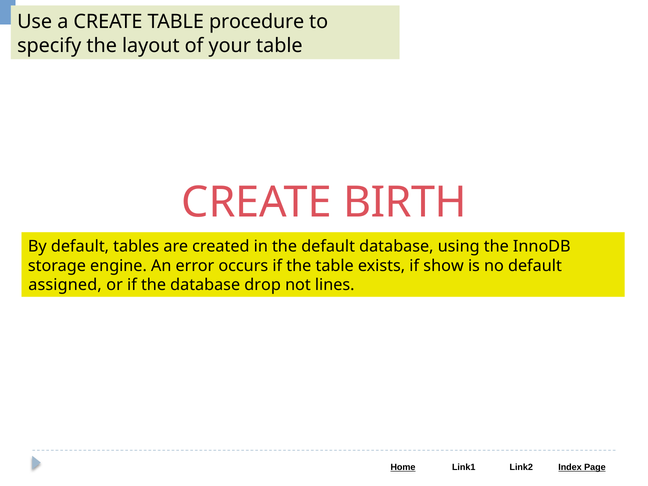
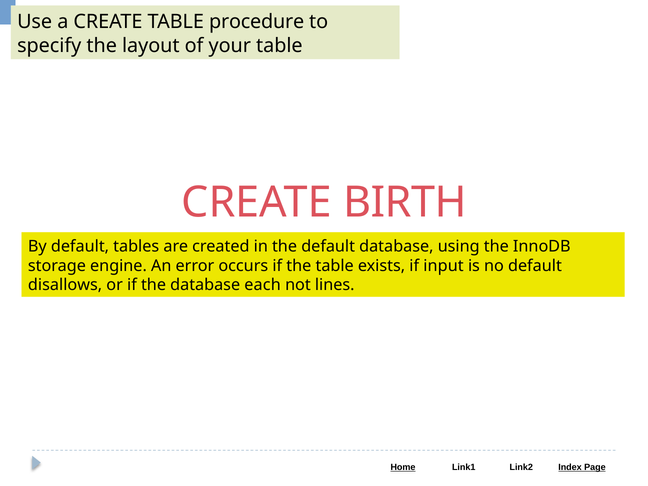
show: show -> input
assigned: assigned -> disallows
drop: drop -> each
